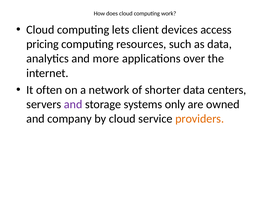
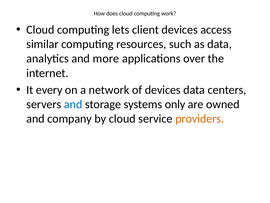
pricing: pricing -> similar
often: often -> every
of shorter: shorter -> devices
and at (73, 104) colour: purple -> blue
